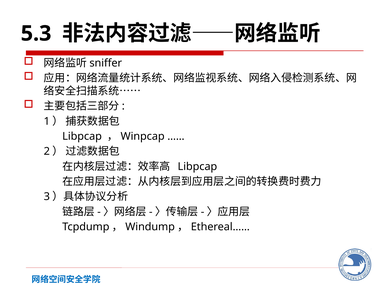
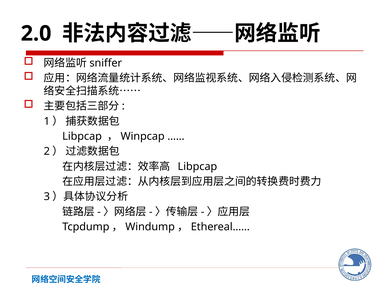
5.3: 5.3 -> 2.0
